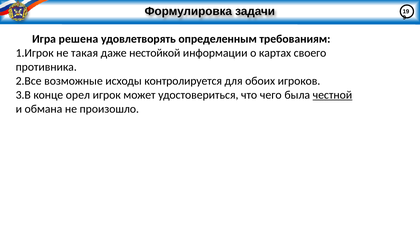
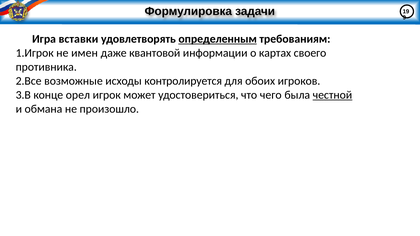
решена: решена -> вставки
определенным underline: none -> present
такая: такая -> имен
нестойкой: нестойкой -> квантовой
